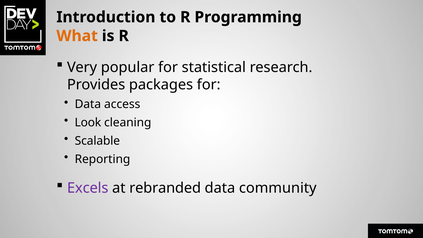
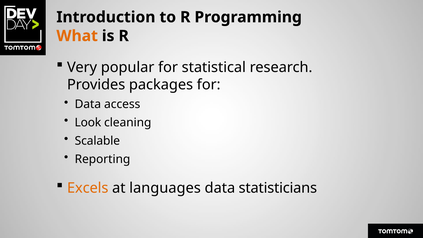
Excels colour: purple -> orange
rebranded: rebranded -> languages
community: community -> statisticians
